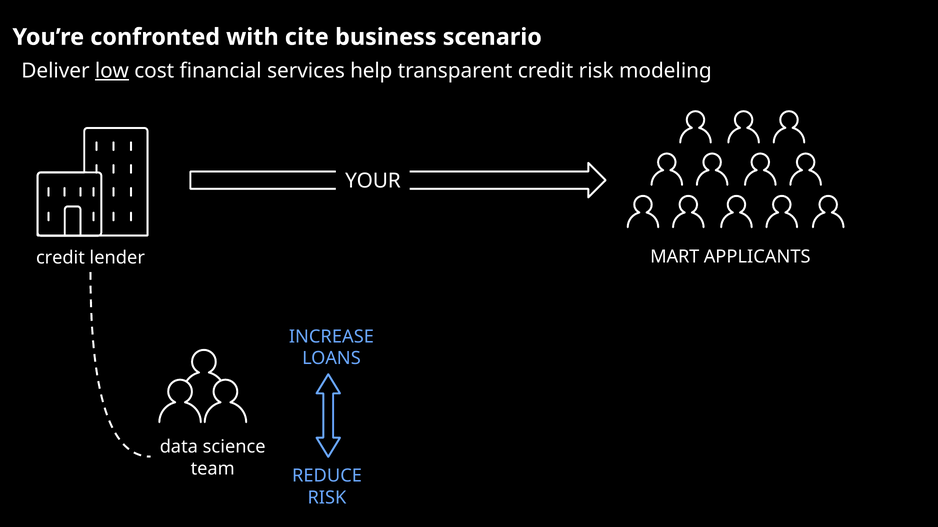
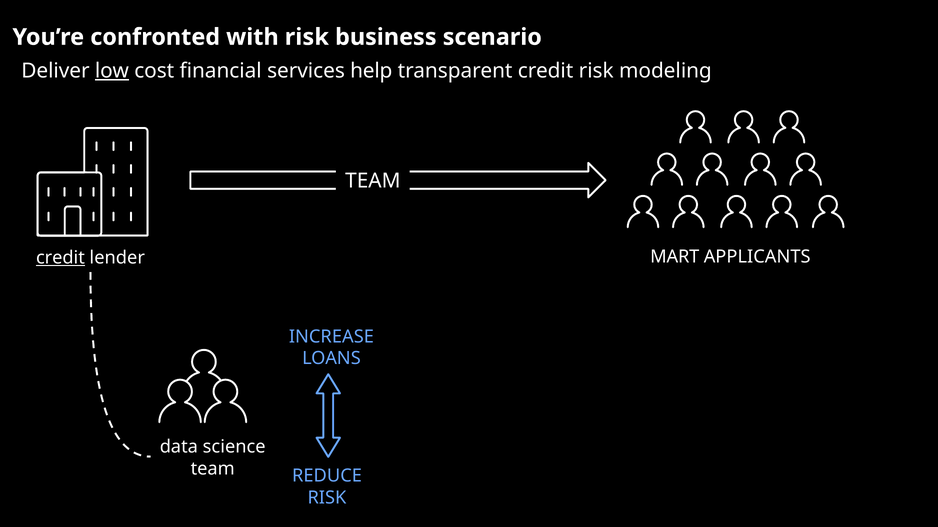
with cite: cite -> risk
YOUR at (373, 181): YOUR -> TEAM
credit at (60, 258) underline: none -> present
